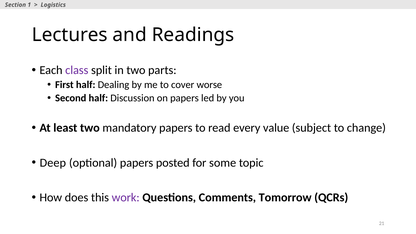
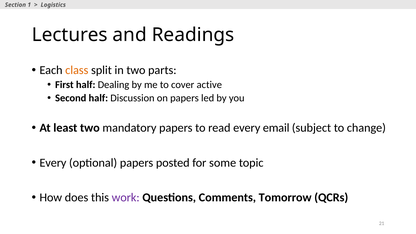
class colour: purple -> orange
worse: worse -> active
value: value -> email
Deep at (53, 163): Deep -> Every
